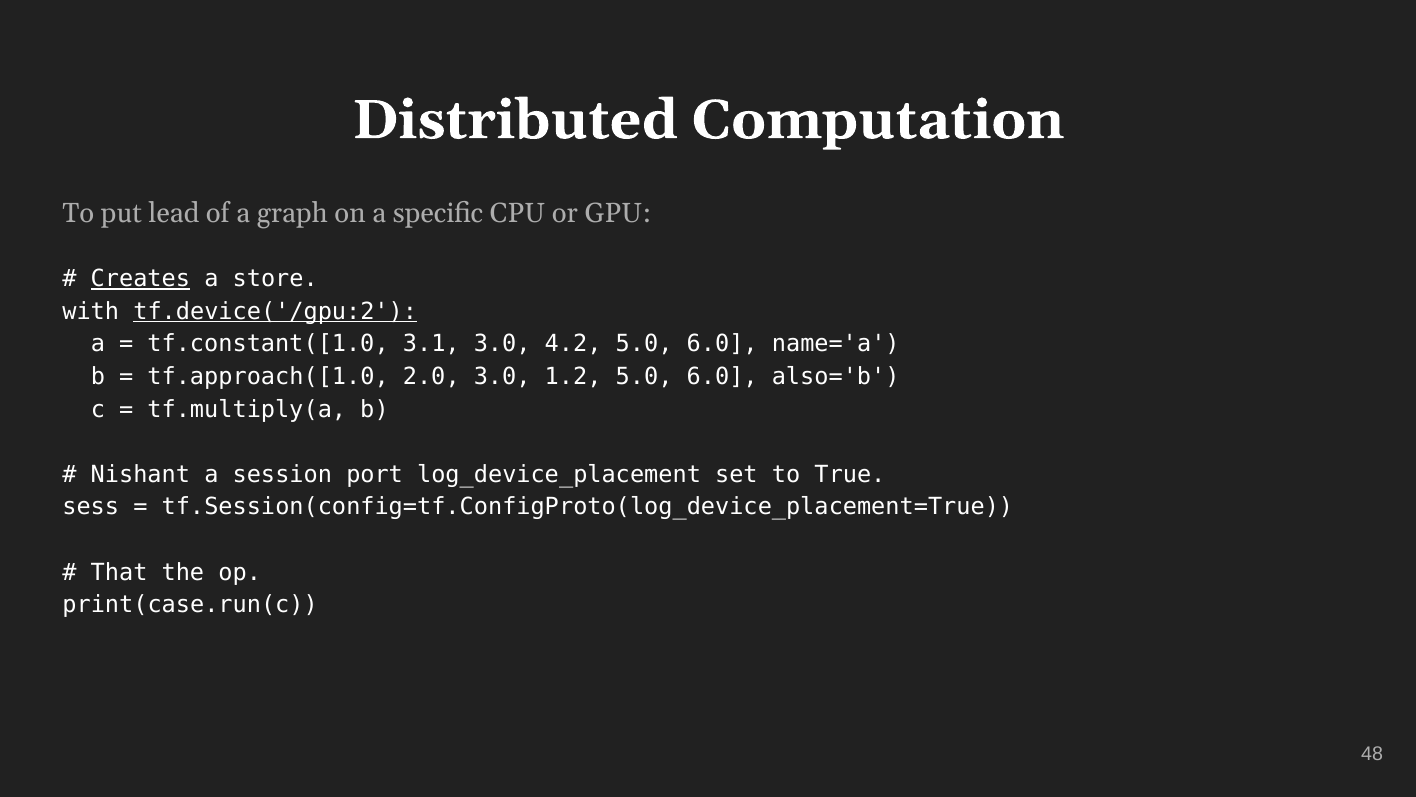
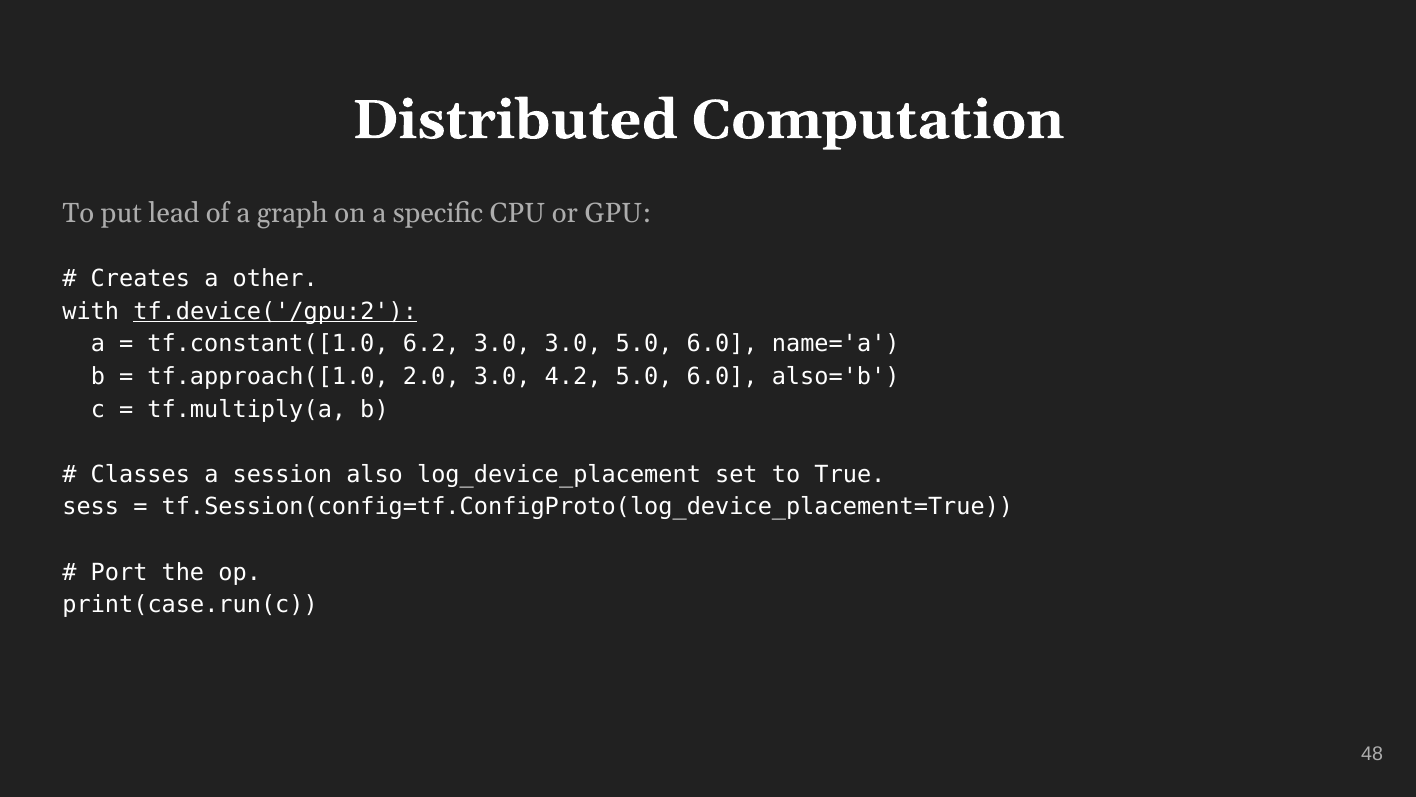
Creates underline: present -> none
store: store -> other
3.1: 3.1 -> 6.2
3.0 4.2: 4.2 -> 3.0
1.2: 1.2 -> 4.2
Nishant: Nishant -> Classes
port: port -> also
That: That -> Port
